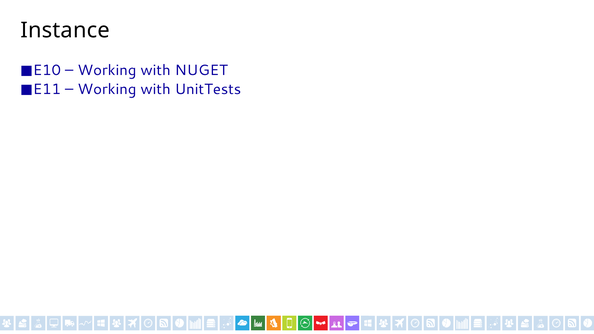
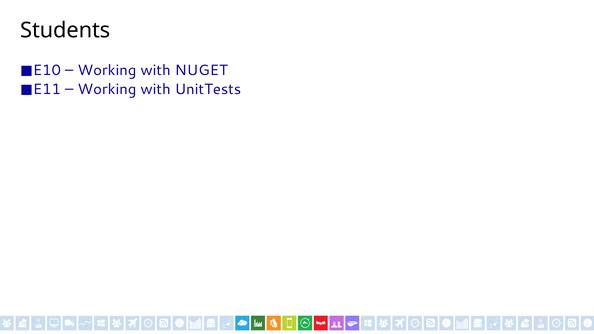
Instance: Instance -> Students
